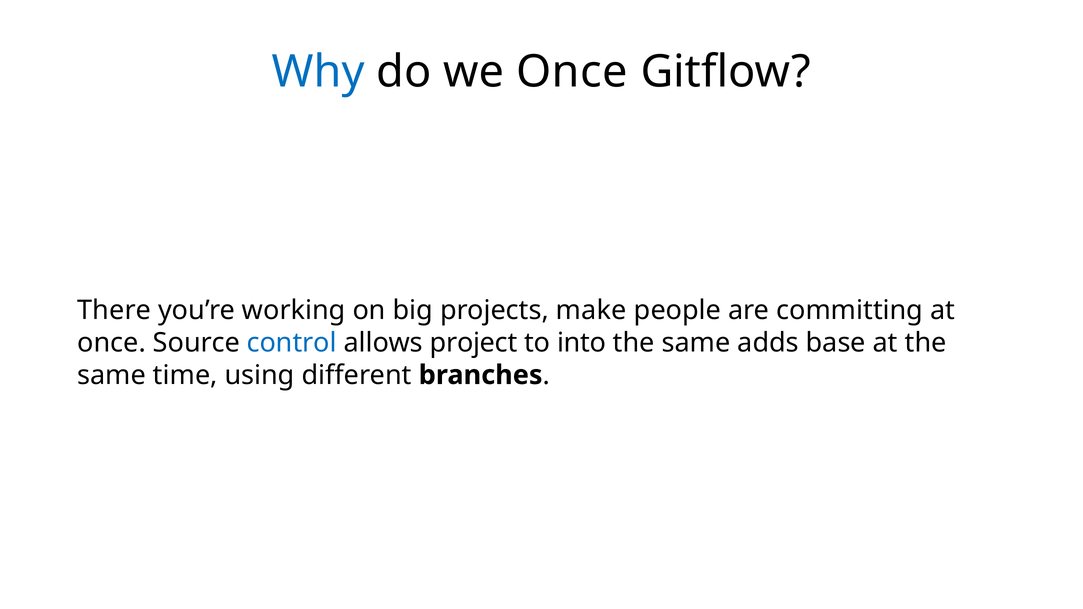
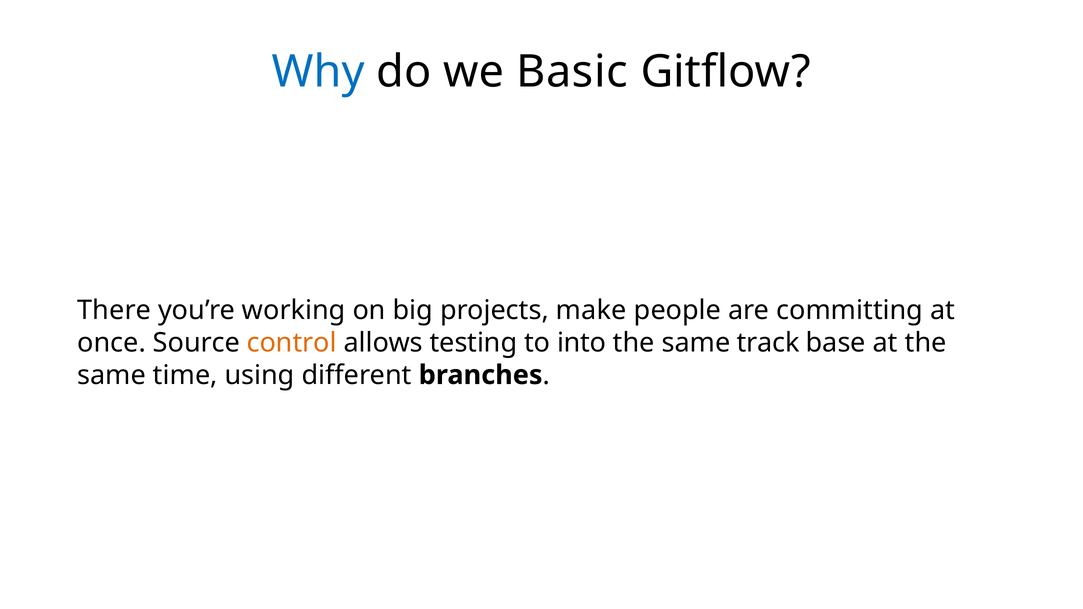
we Once: Once -> Basic
control colour: blue -> orange
project: project -> testing
adds: adds -> track
